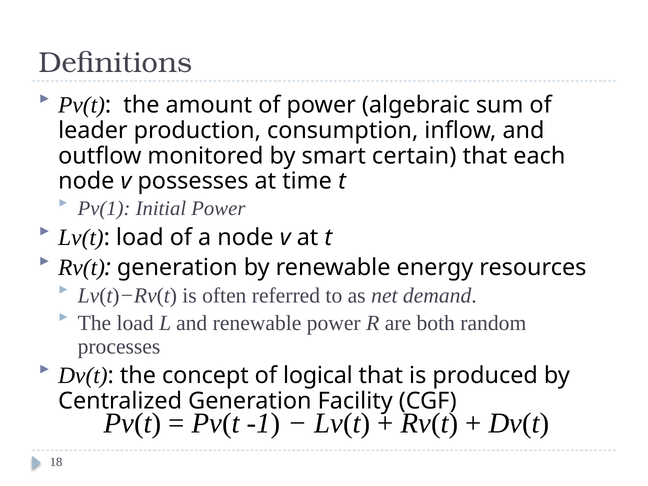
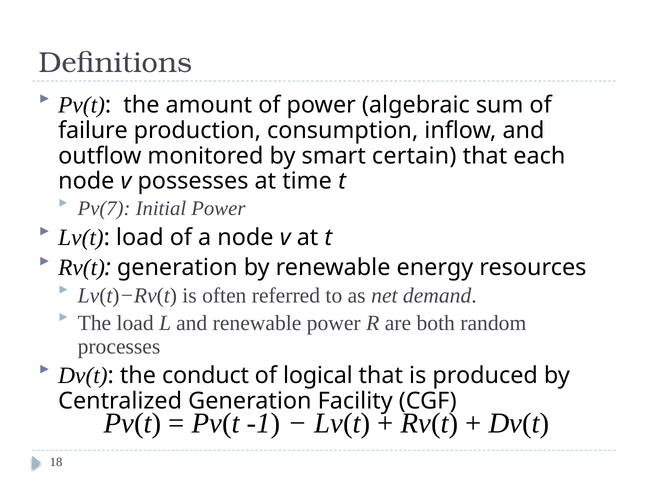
leader: leader -> failure
Pv(1: Pv(1 -> Pv(7
concept: concept -> conduct
